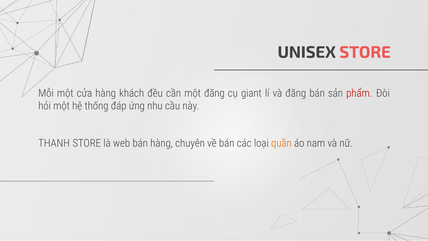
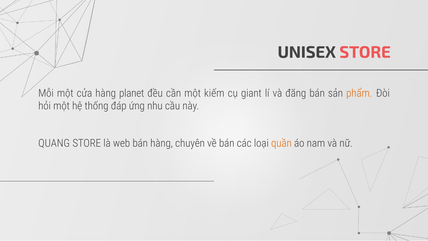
khách: khách -> planet
một đăng: đăng -> kiếm
phẩm colour: red -> orange
THANH: THANH -> QUANG
